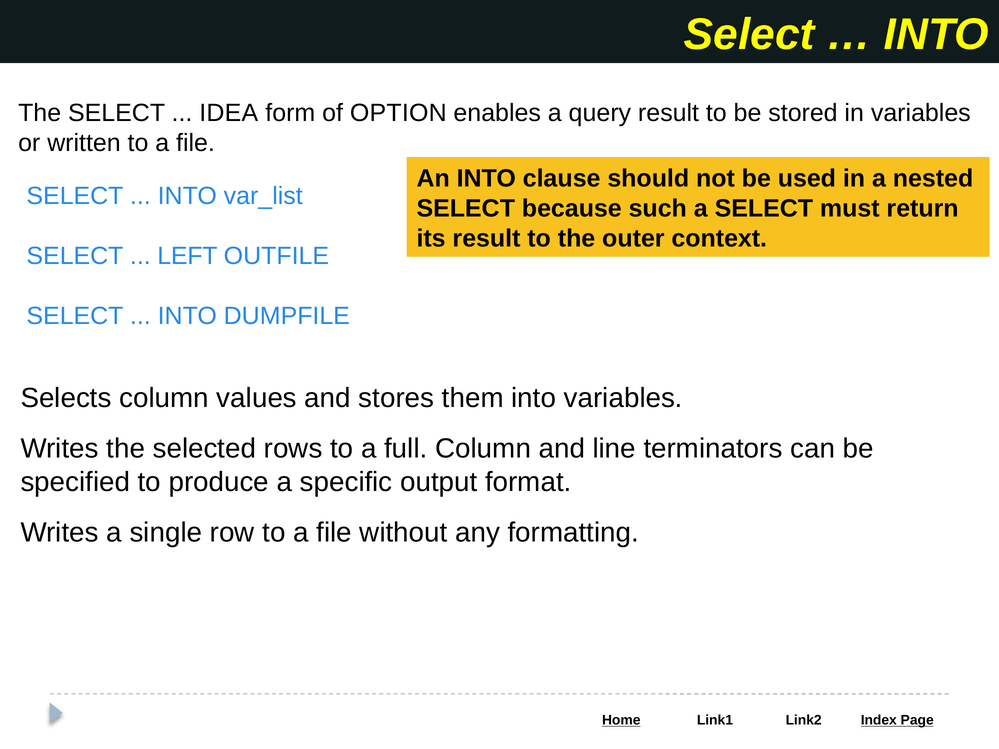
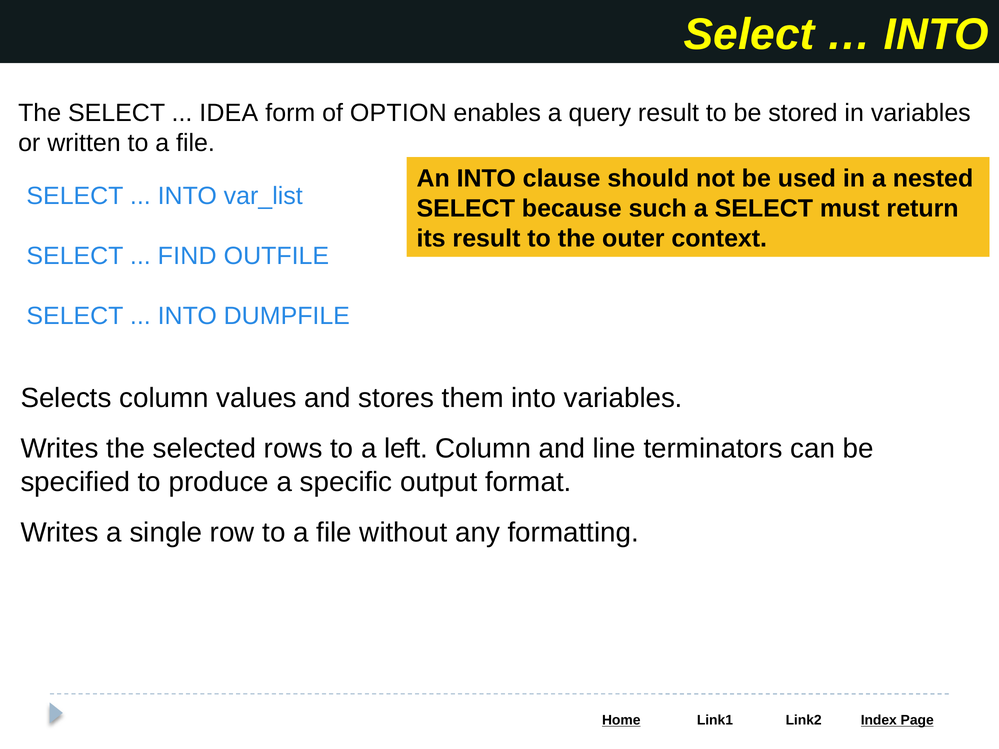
LEFT: LEFT -> FIND
full: full -> left
